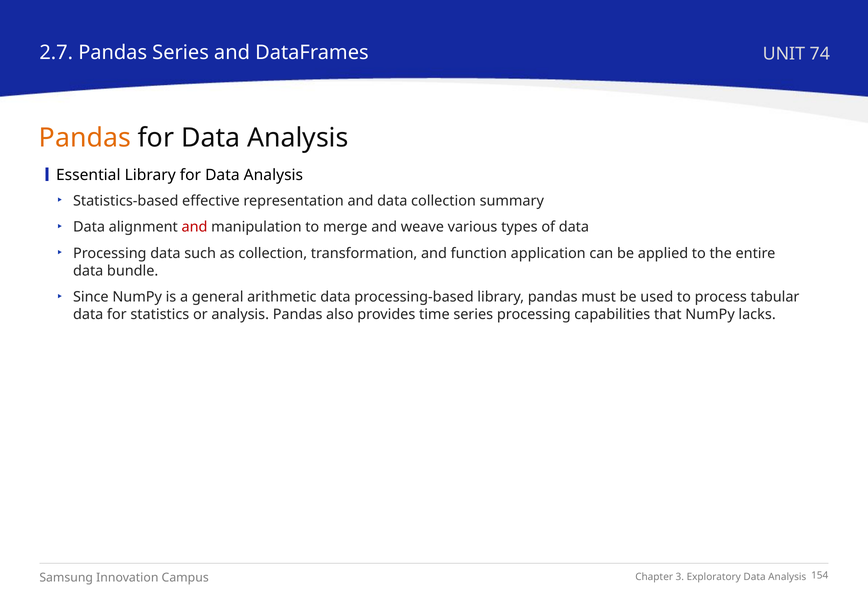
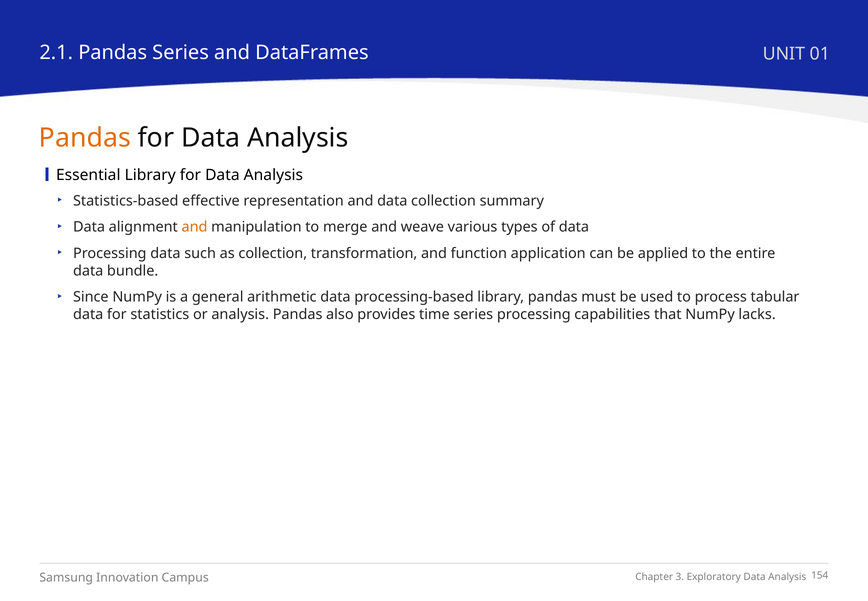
2.7: 2.7 -> 2.1
74: 74 -> 01
and at (195, 227) colour: red -> orange
